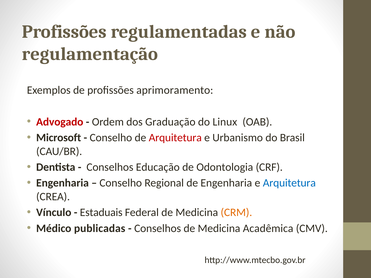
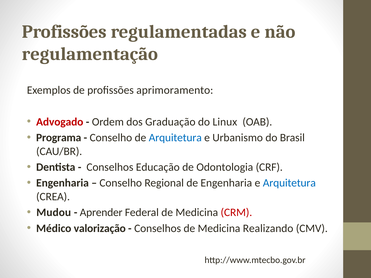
Microsoft: Microsoft -> Programa
Arquitetura at (175, 138) colour: red -> blue
Vínculo: Vínculo -> Mudou
Estaduais: Estaduais -> Aprender
CRM colour: orange -> red
publicadas: publicadas -> valorização
Acadêmica: Acadêmica -> Realizando
